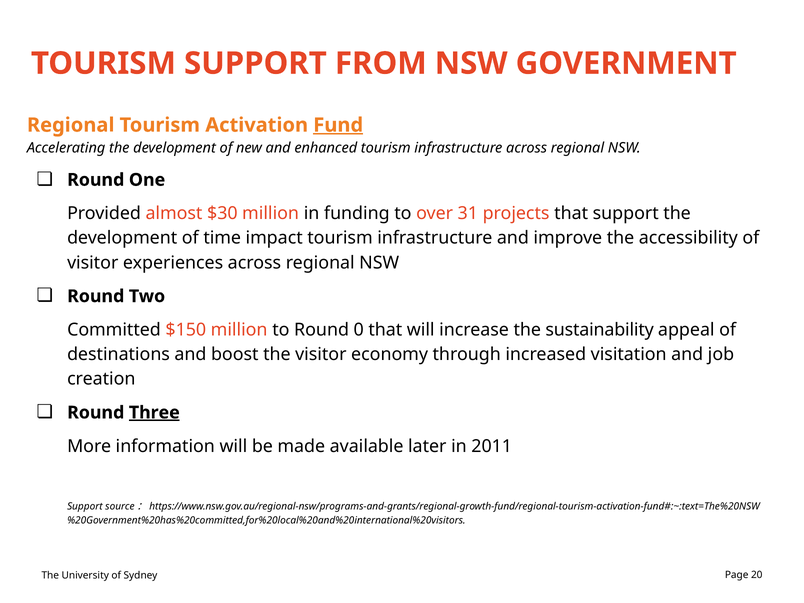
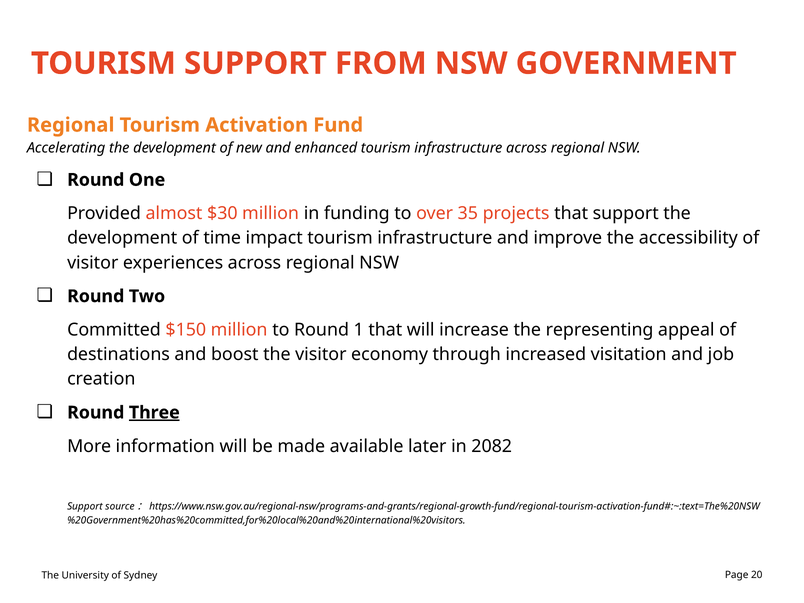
Fund underline: present -> none
31: 31 -> 35
0: 0 -> 1
sustainability: sustainability -> representing
2011: 2011 -> 2082
